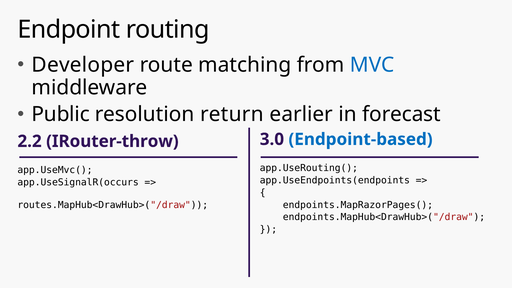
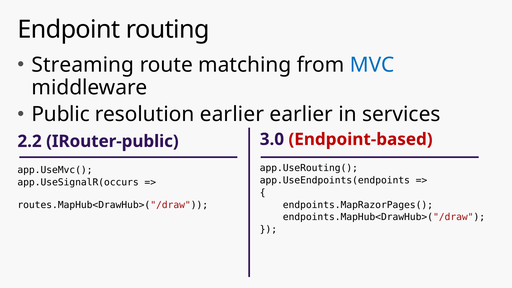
Developer: Developer -> Streaming
resolution return: return -> earlier
forecast: forecast -> services
Endpoint-based colour: blue -> red
IRouter-throw: IRouter-throw -> IRouter-public
